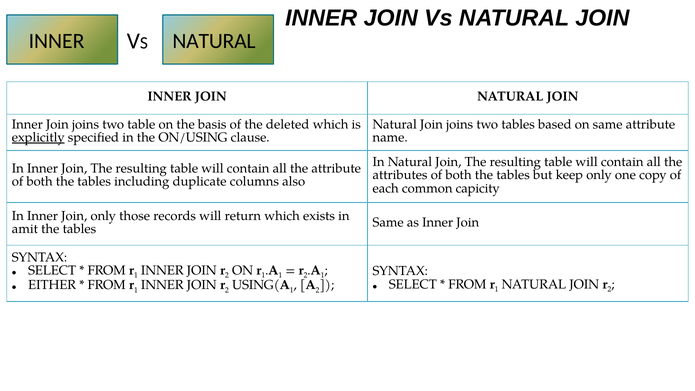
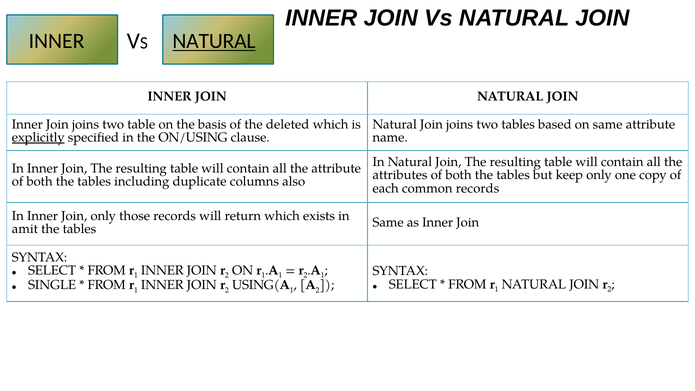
NATURAL at (214, 41) underline: none -> present
common capicity: capicity -> records
EITHER: EITHER -> SINGLE
